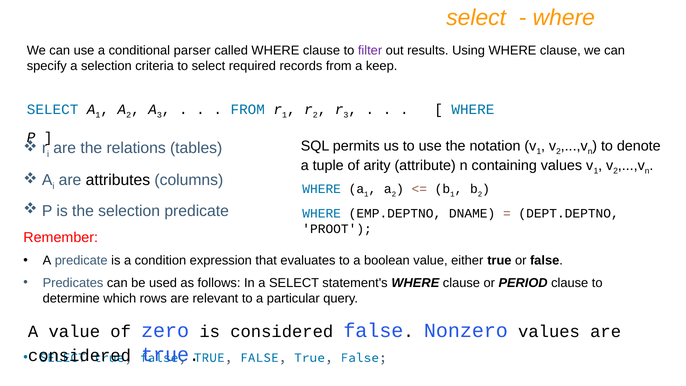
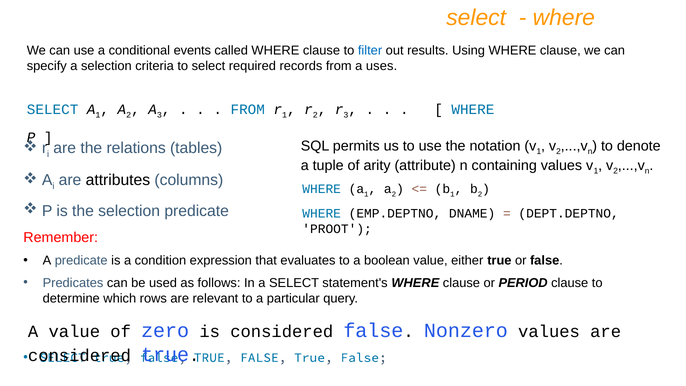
parser: parser -> events
filter colour: purple -> blue
keep: keep -> uses
